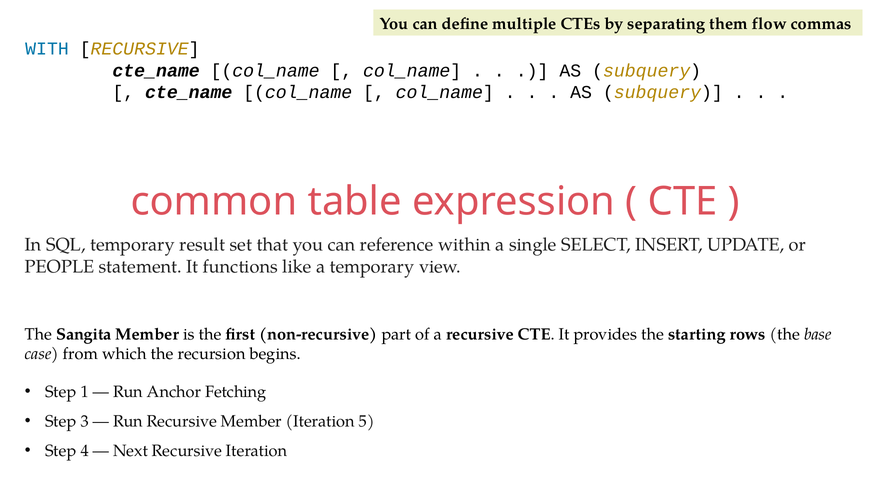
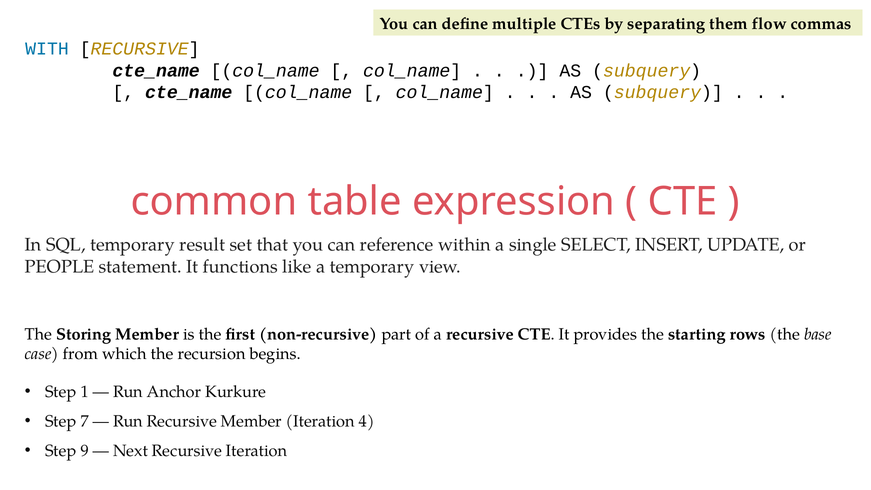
Sangita: Sangita -> Storing
Fetching: Fetching -> Kurkure
3: 3 -> 7
5: 5 -> 4
4: 4 -> 9
